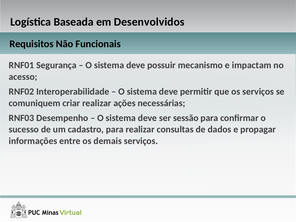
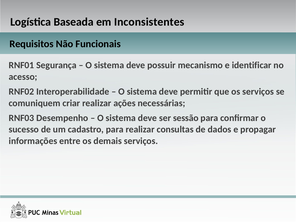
Desenvolvidos: Desenvolvidos -> Inconsistentes
impactam: impactam -> identificar
